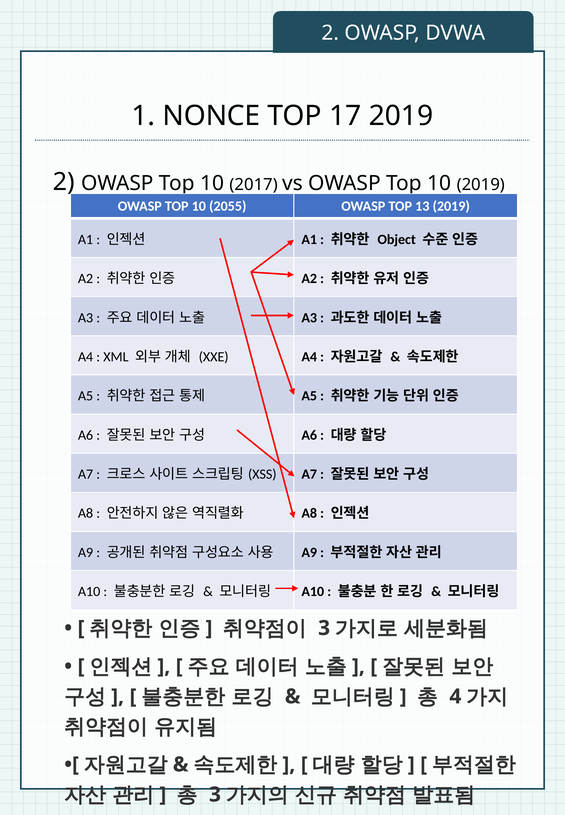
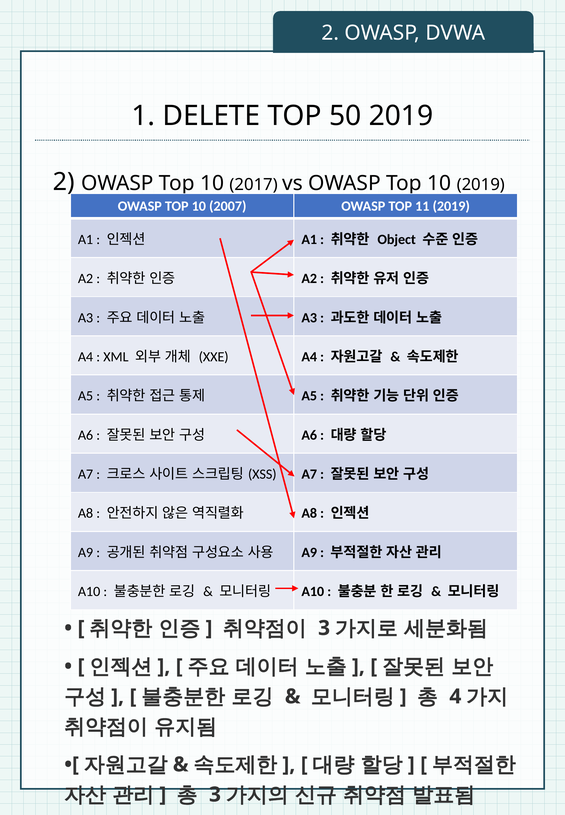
NONCE: NONCE -> DELETE
17: 17 -> 50
2055: 2055 -> 2007
13: 13 -> 11
